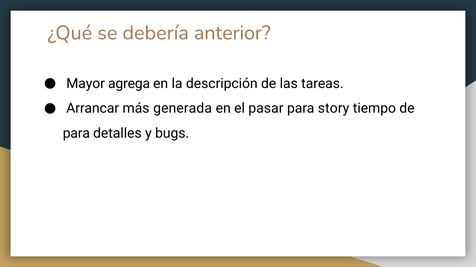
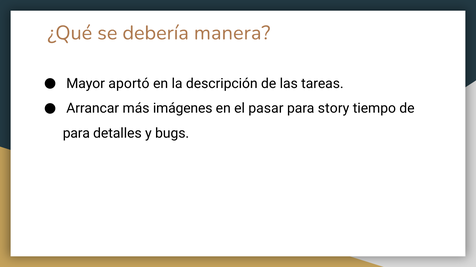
anterior: anterior -> manera
agrega: agrega -> aportó
generada: generada -> imágenes
